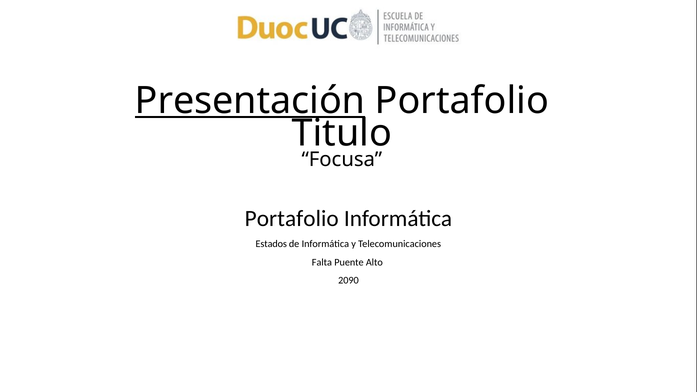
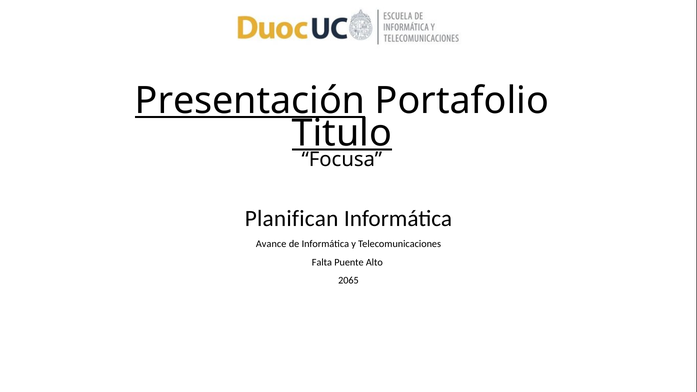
Titulo underline: none -> present
Portafolio at (292, 219): Portafolio -> Planifican
Estados: Estados -> Avance
2090: 2090 -> 2065
